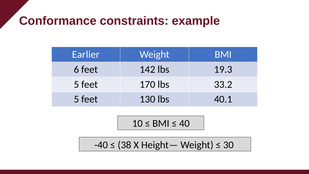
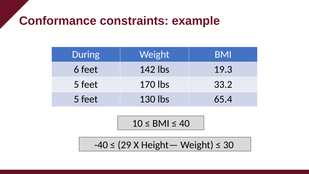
Earlier: Earlier -> During
40.1: 40.1 -> 65.4
38: 38 -> 29
